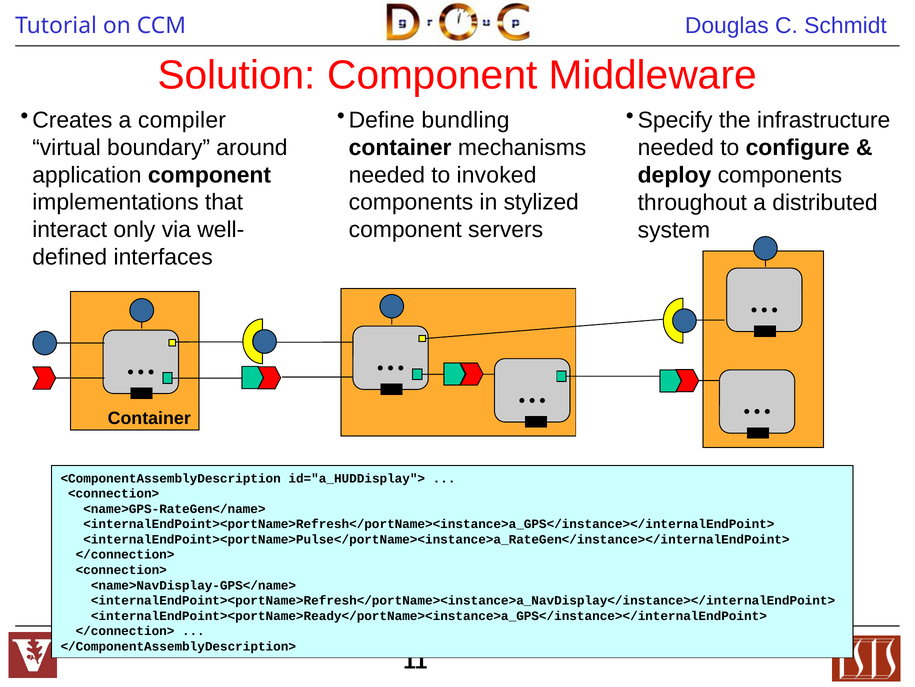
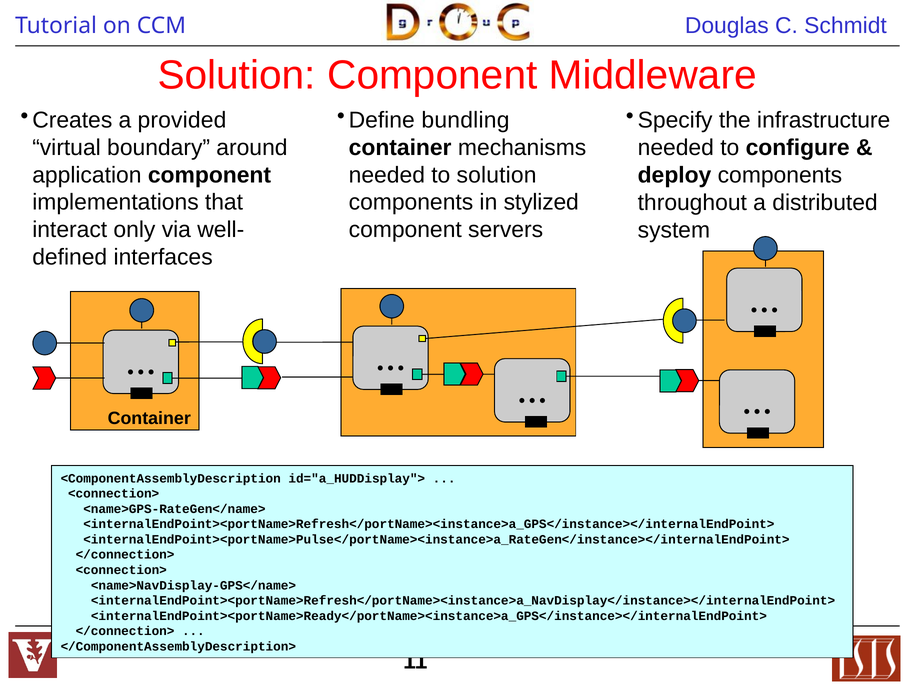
compiler: compiler -> provided
to invoked: invoked -> solution
